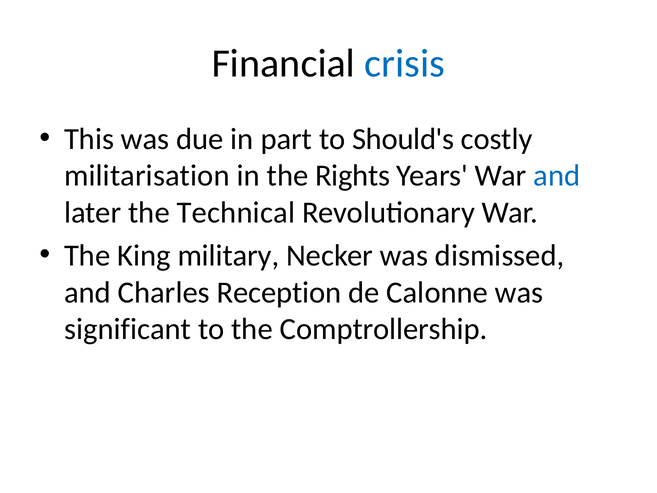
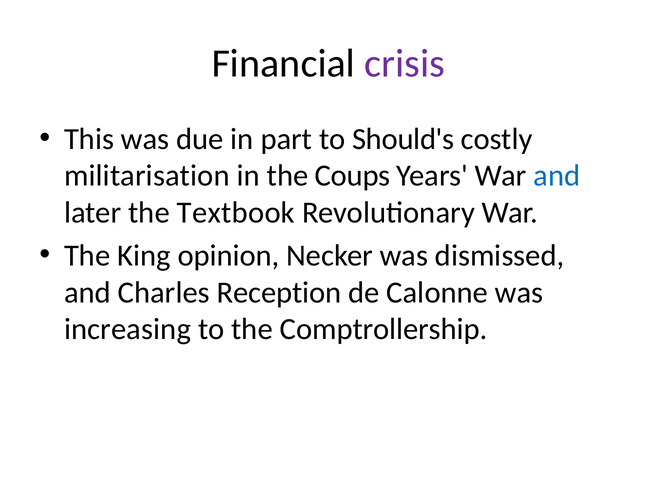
crisis colour: blue -> purple
Rights: Rights -> Coups
Technical: Technical -> Textbook
military: military -> opinion
significant: significant -> increasing
